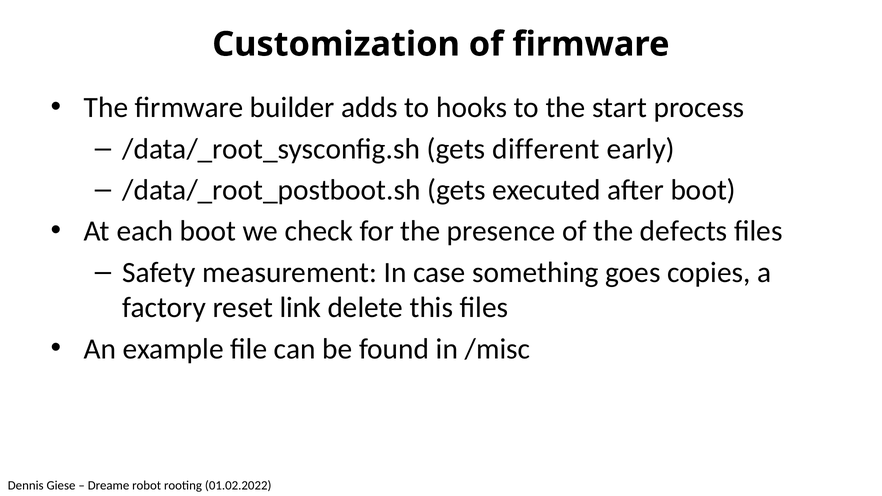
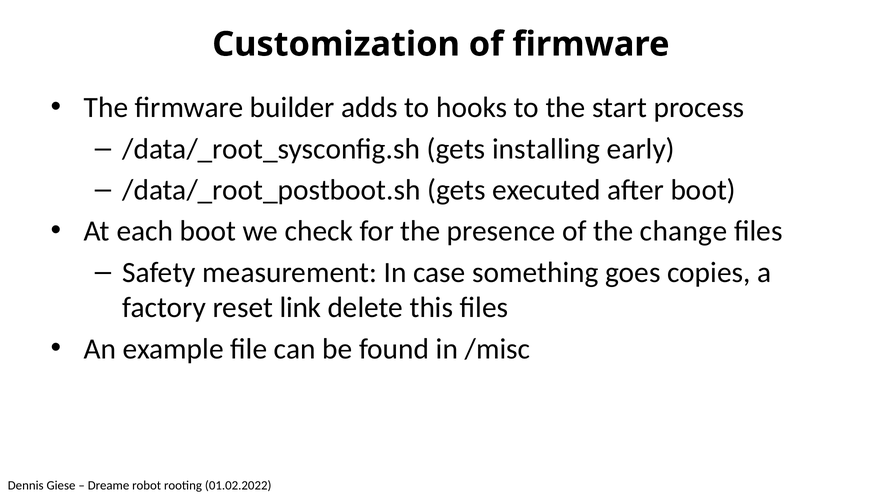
different: different -> installing
defects: defects -> change
